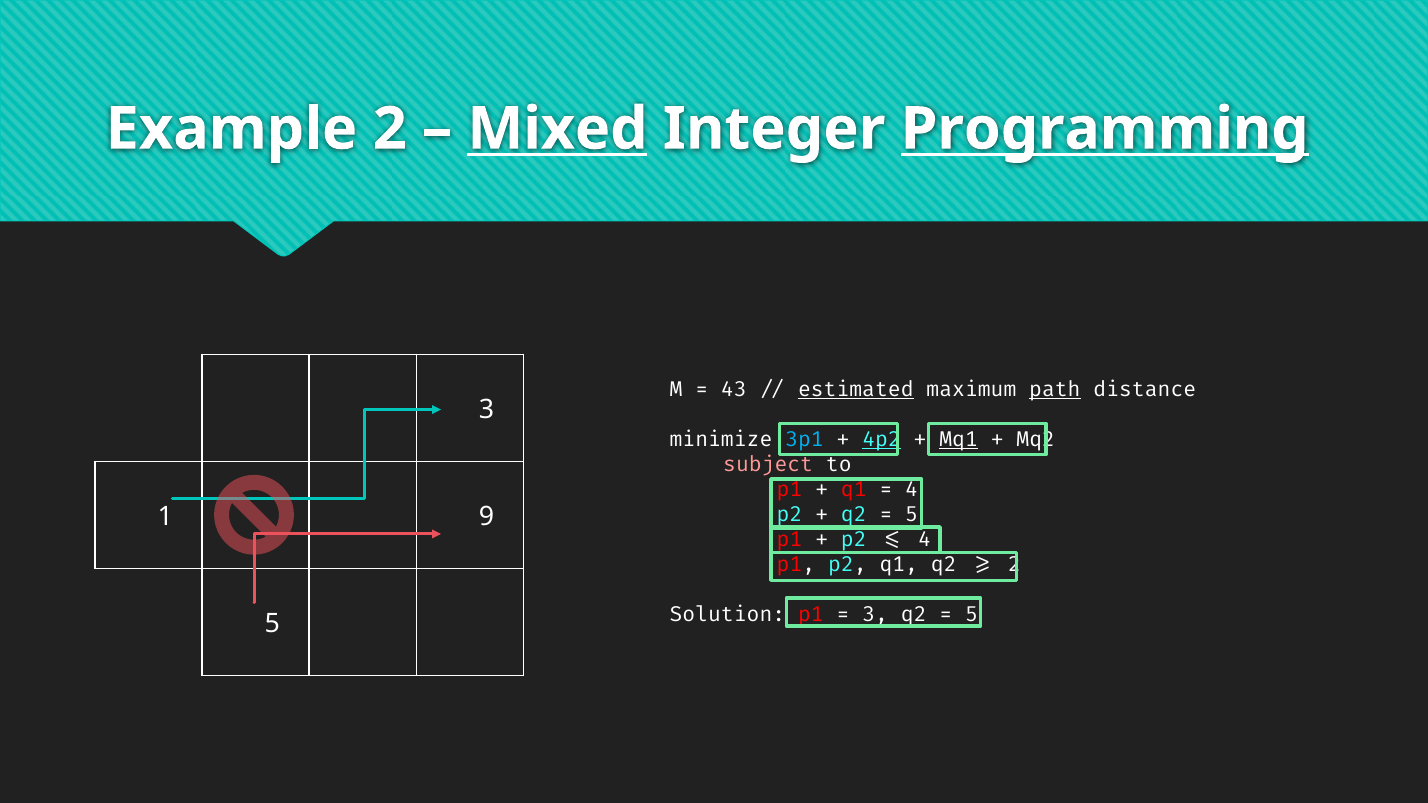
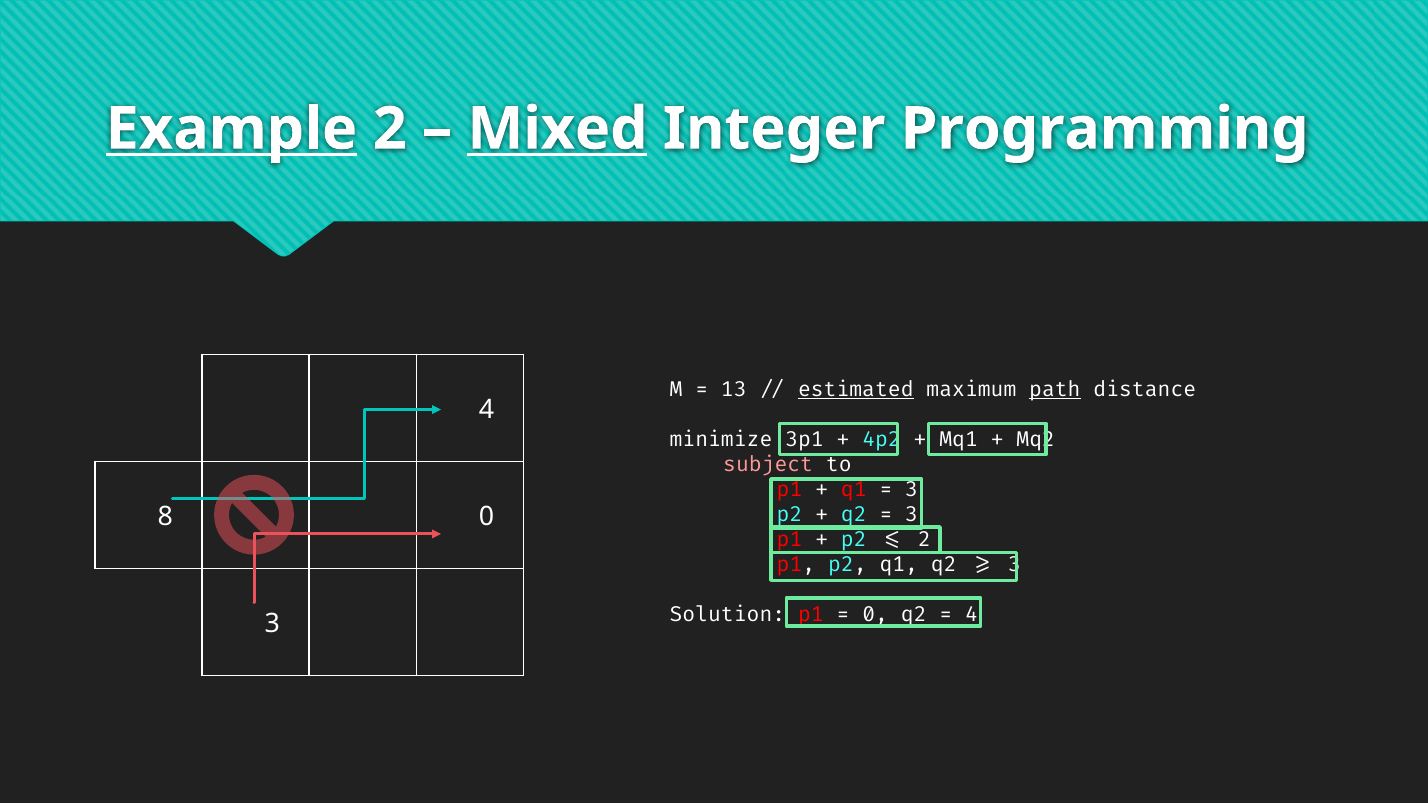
Example underline: none -> present
Programming underline: present -> none
43: 43 -> 13
3 at (486, 409): 3 -> 4
3p1 colour: light blue -> white
4p2 underline: present -> none
Mq1 underline: present -> none
4 at (912, 490): 4 -> 3
1: 1 -> 8
9 at (486, 516): 9 -> 0
5 at (912, 515): 5 -> 3
4 at (924, 540): 4 -> 2
2 at (1014, 565): 2 -> 3
3 at (875, 615): 3 -> 0
5 at (972, 615): 5 -> 4
5 at (272, 624): 5 -> 3
